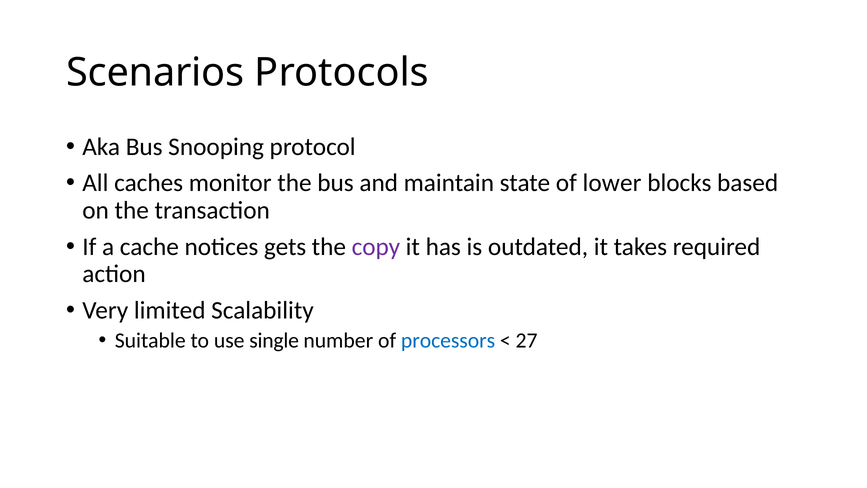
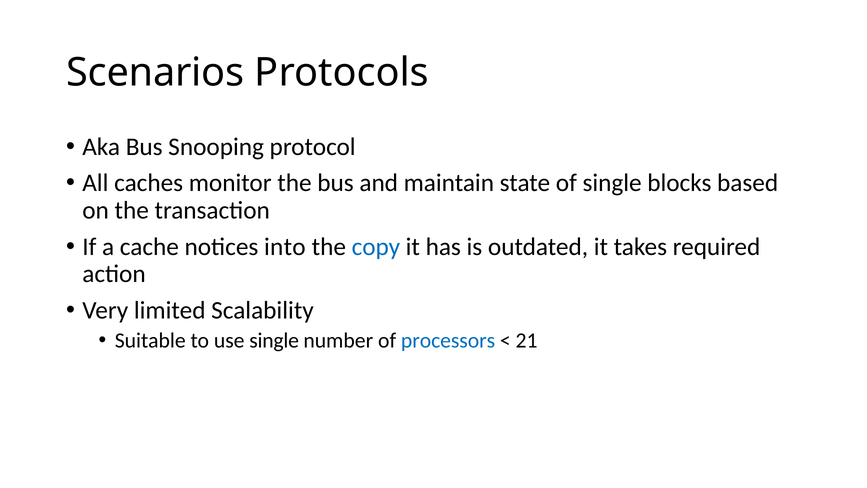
of lower: lower -> single
gets: gets -> into
copy colour: purple -> blue
27: 27 -> 21
